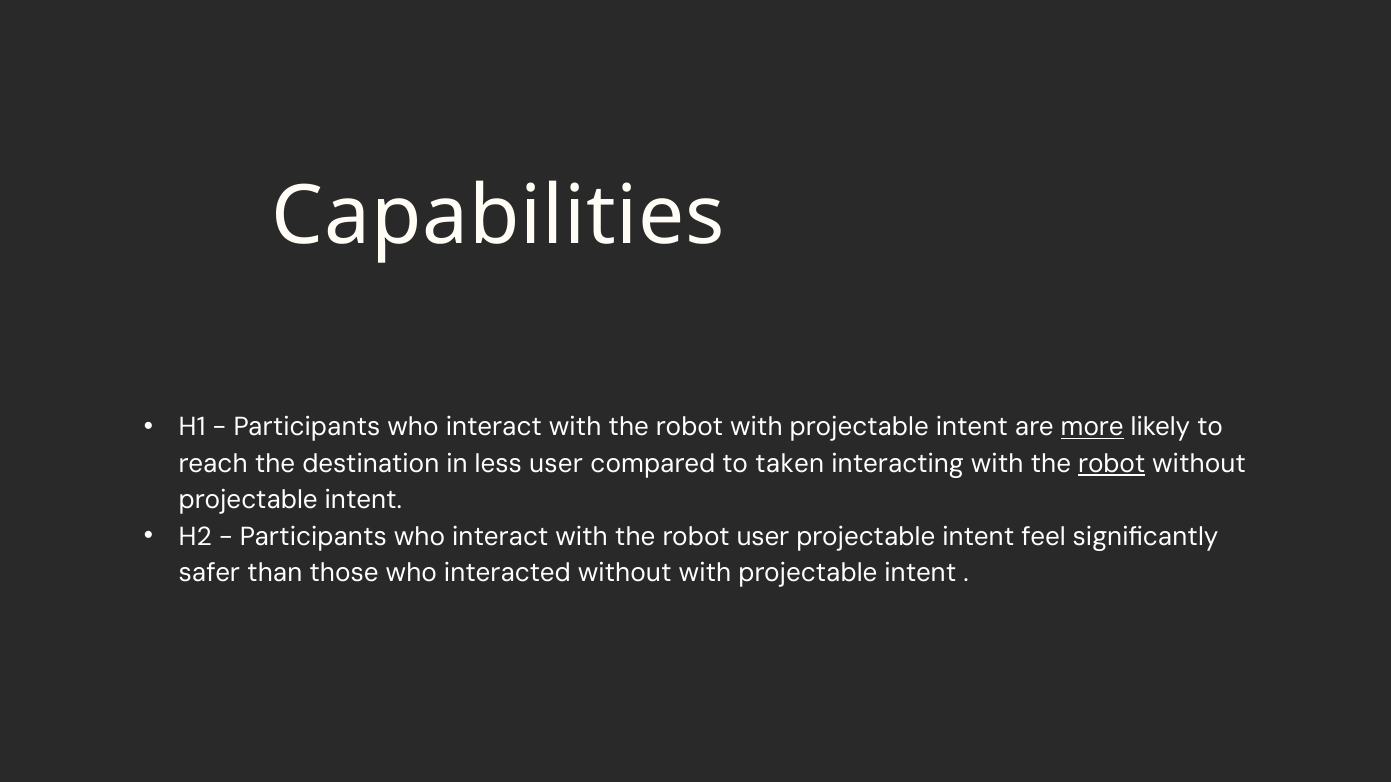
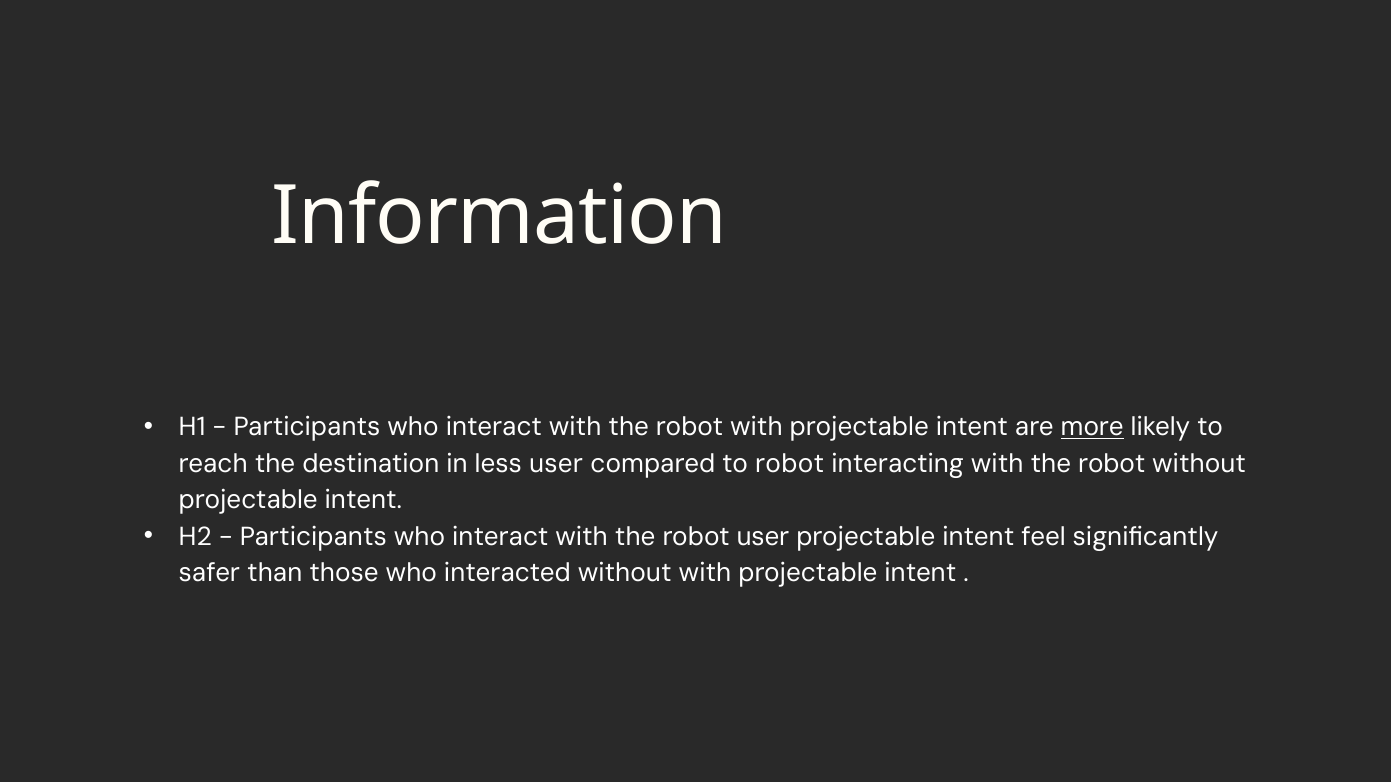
Capabilities: Capabilities -> Information
to taken: taken -> robot
robot at (1112, 464) underline: present -> none
